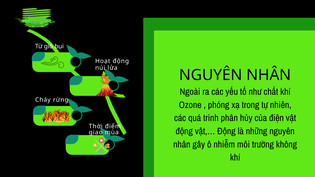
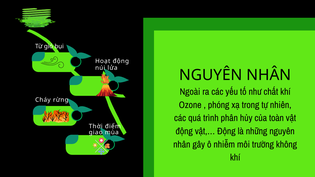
điện: điện -> toàn
